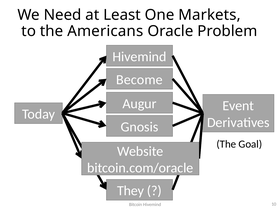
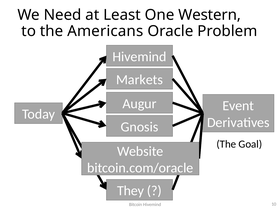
Markets: Markets -> Western
Become: Become -> Markets
